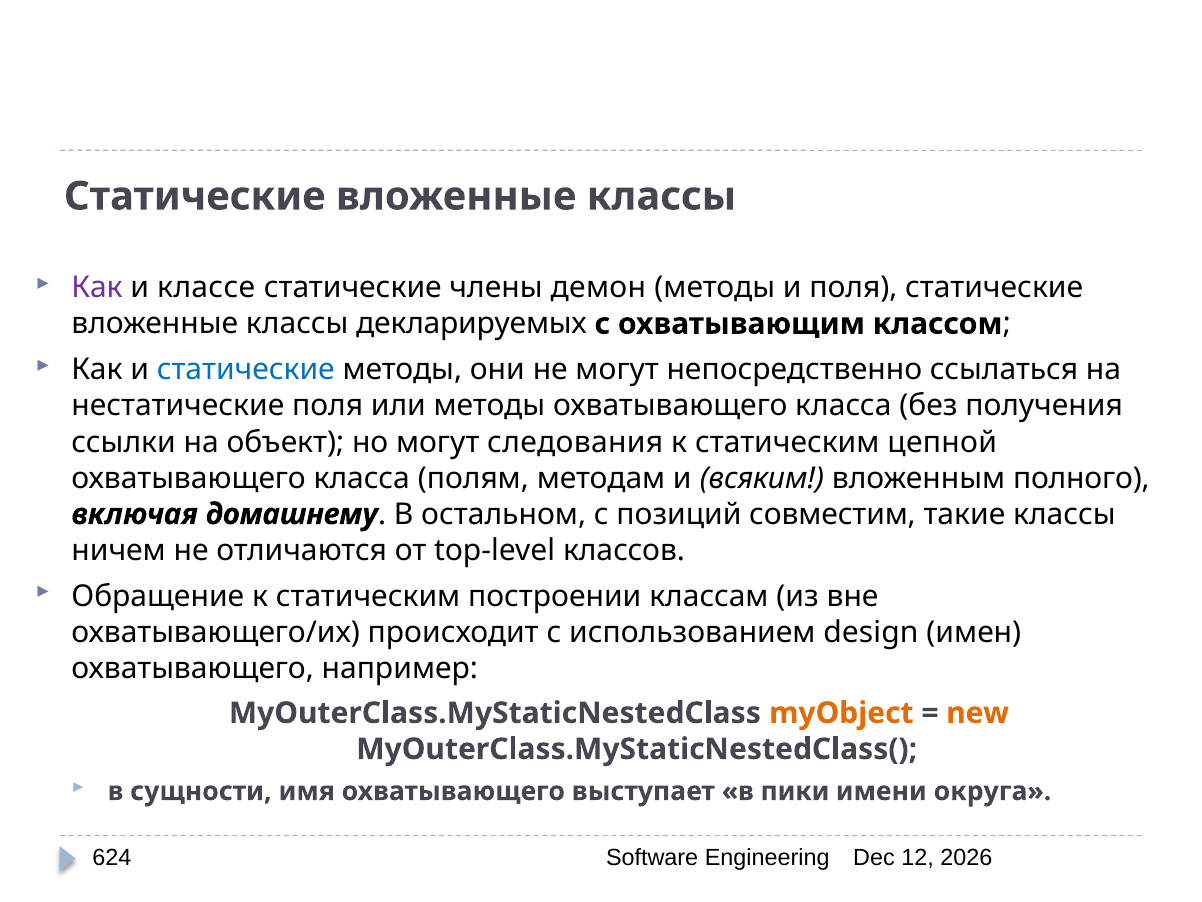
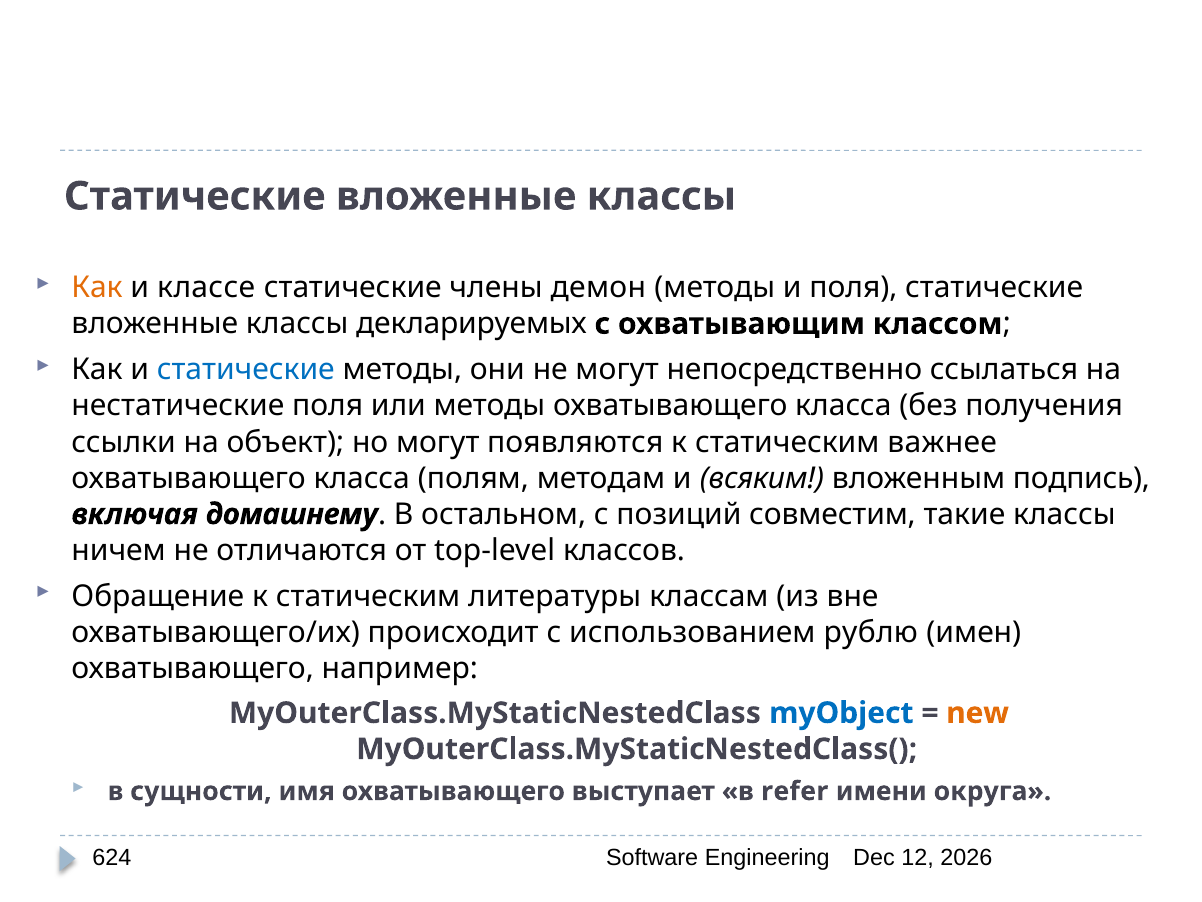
Как at (97, 288) colour: purple -> orange
следования: следования -> появляются
цепной: цепной -> важнее
полного: полного -> подпись
построении: построении -> литературы
design: design -> рублю
myObject colour: orange -> blue
пики: пики -> refer
